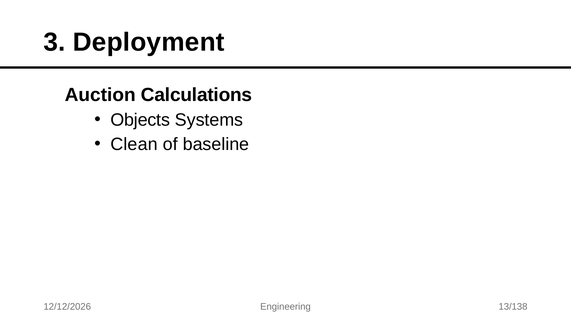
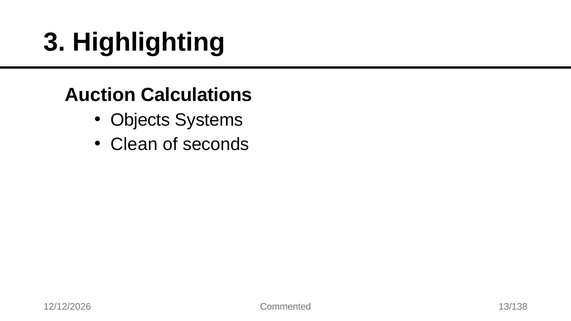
Deployment: Deployment -> Highlighting
baseline: baseline -> seconds
Engineering: Engineering -> Commented
